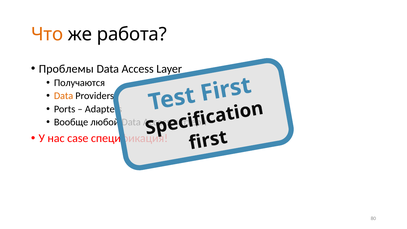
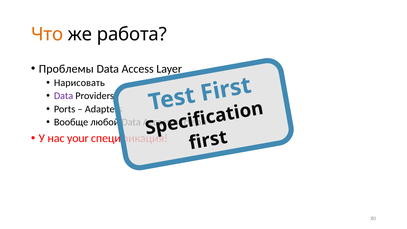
Получаются: Получаются -> Нарисовать
Data at (64, 96) colour: orange -> purple
case: case -> your
